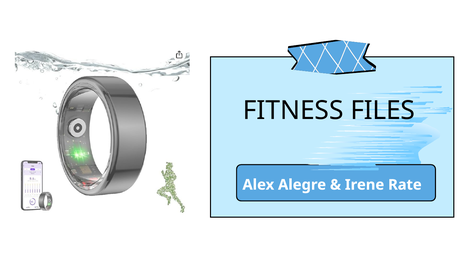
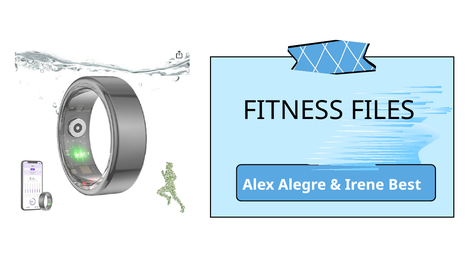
Rate: Rate -> Best
